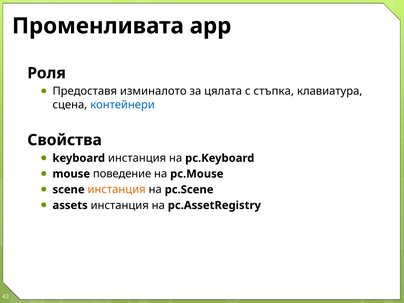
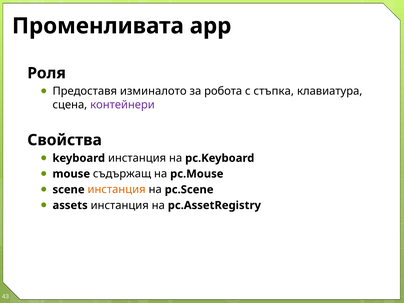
цялата: цялата -> робота
контейнери colour: blue -> purple
поведение: поведение -> съдържащ
